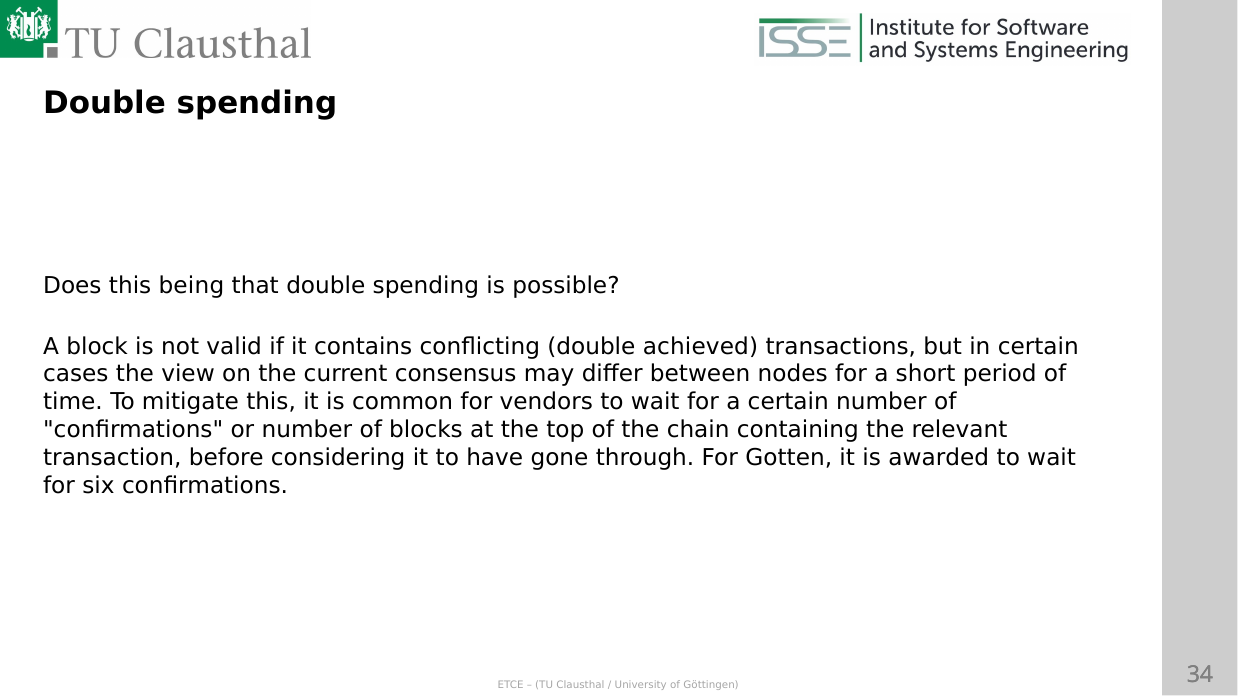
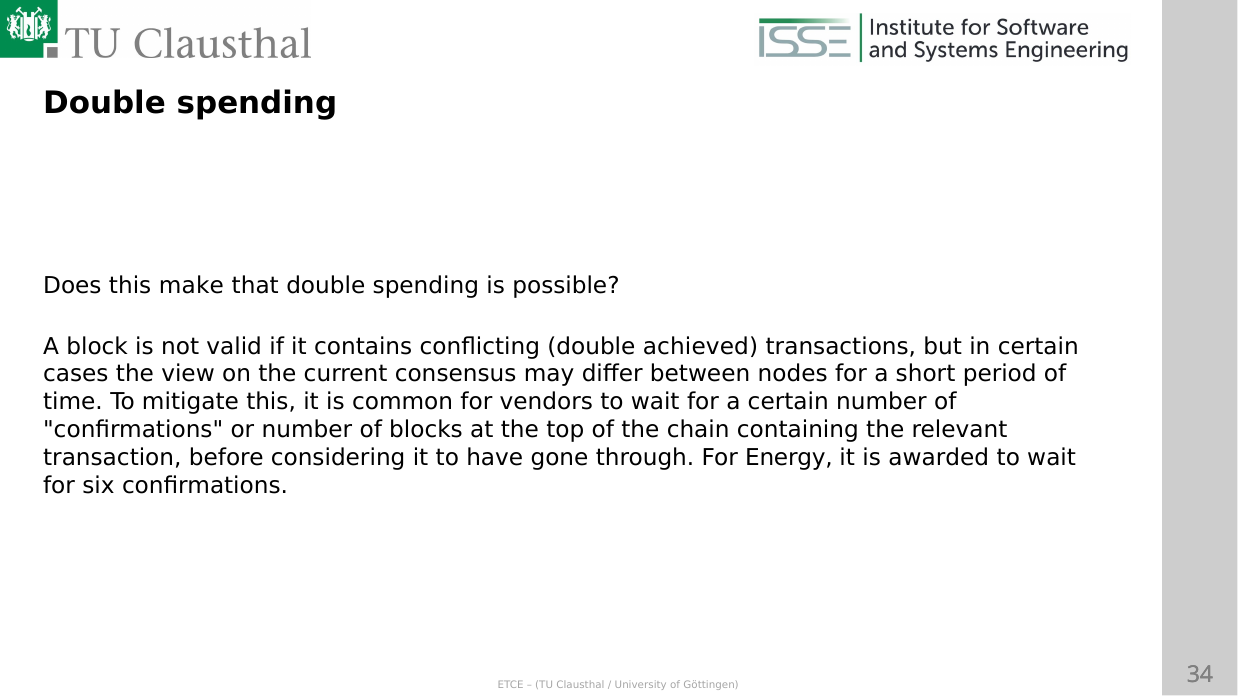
being: being -> make
Gotten: Gotten -> Energy
